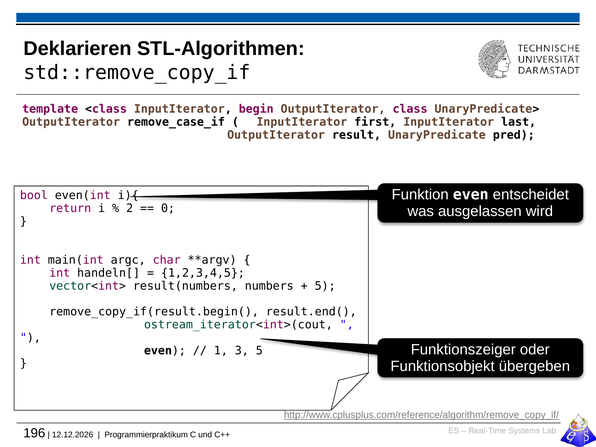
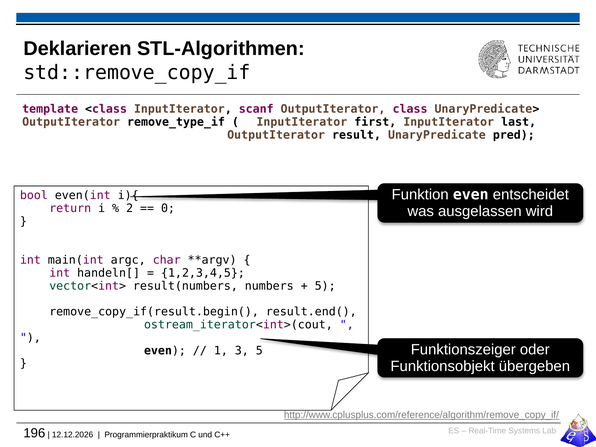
begin: begin -> scanf
remove_case_if: remove_case_if -> remove_type_if
